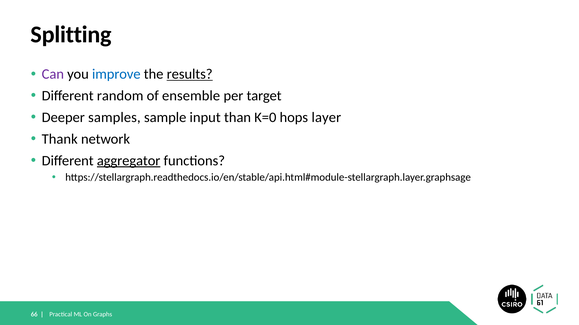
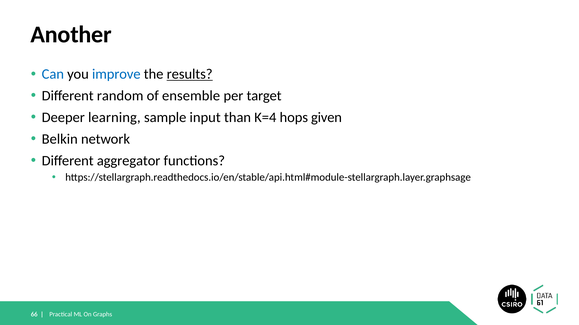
Splitting: Splitting -> Another
Can colour: purple -> blue
samples: samples -> learning
K=0: K=0 -> K=4
layer: layer -> given
Thank: Thank -> Belkin
aggregator underline: present -> none
